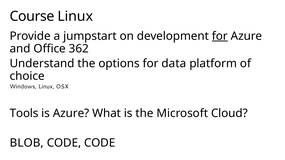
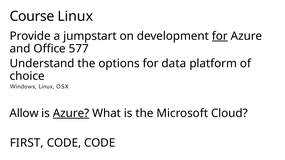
362: 362 -> 577
Tools: Tools -> Allow
Azure at (71, 113) underline: none -> present
BLOB: BLOB -> FIRST
